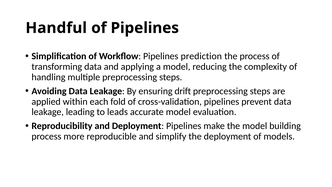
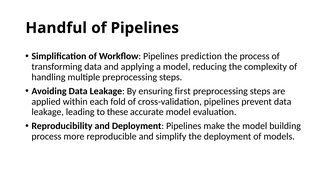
drift: drift -> first
leads: leads -> these
